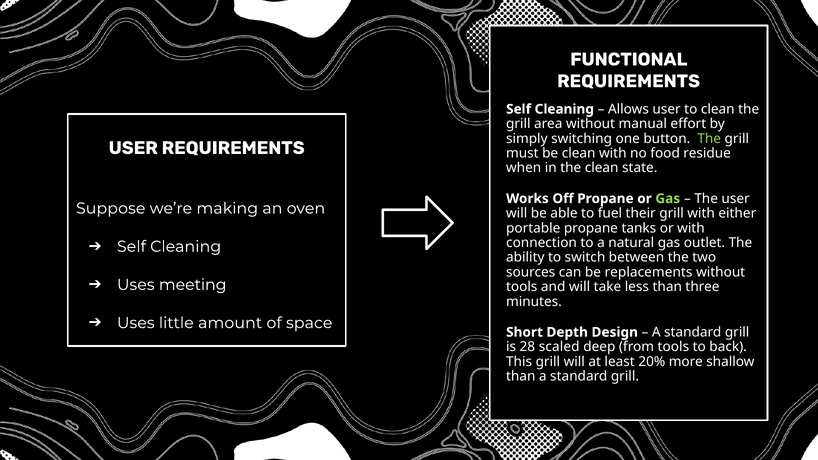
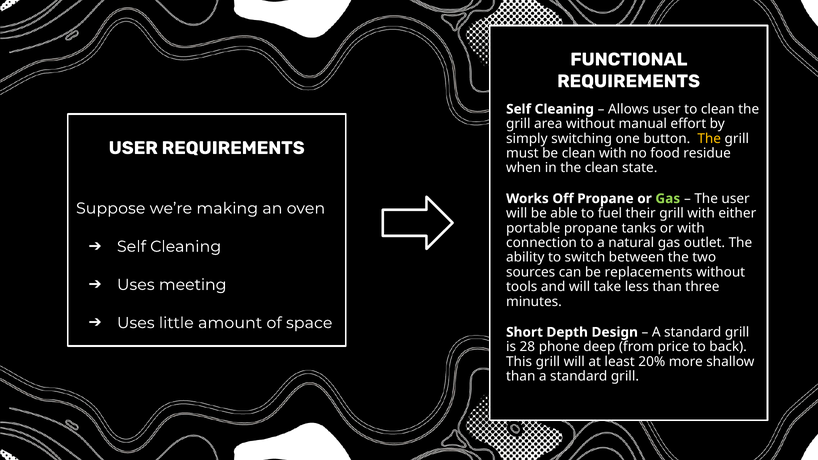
The at (709, 139) colour: light green -> yellow
scaled: scaled -> phone
from tools: tools -> price
